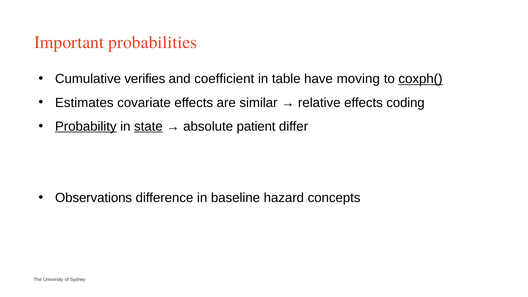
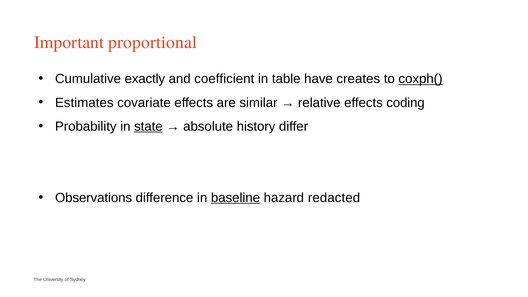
probabilities: probabilities -> proportional
verifies: verifies -> exactly
moving: moving -> creates
Probability underline: present -> none
patient: patient -> history
baseline underline: none -> present
concepts: concepts -> redacted
